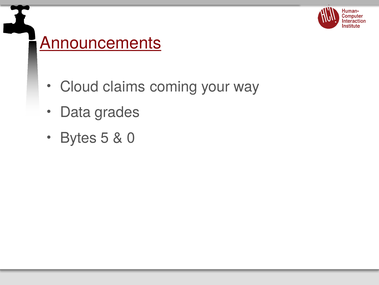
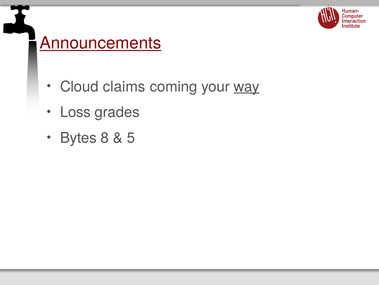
way underline: none -> present
Data: Data -> Loss
5: 5 -> 8
0: 0 -> 5
